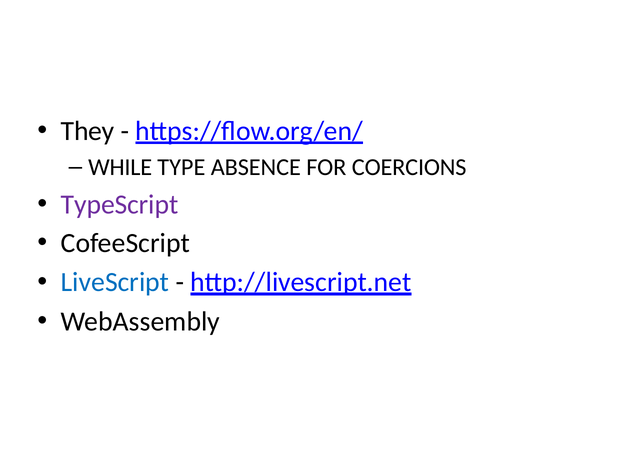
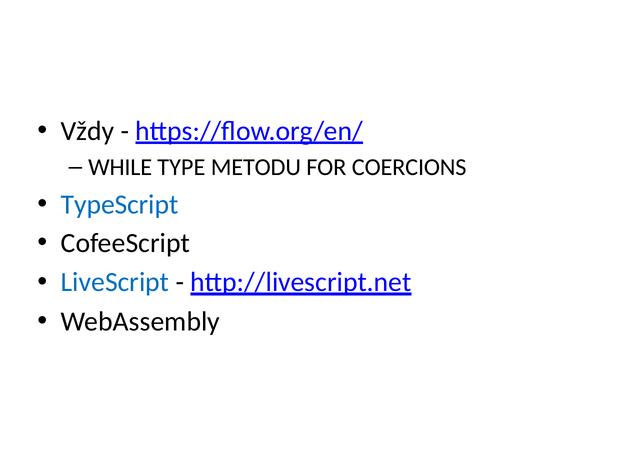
They: They -> Vždy
ABSENCE: ABSENCE -> METODU
TypeScript colour: purple -> blue
